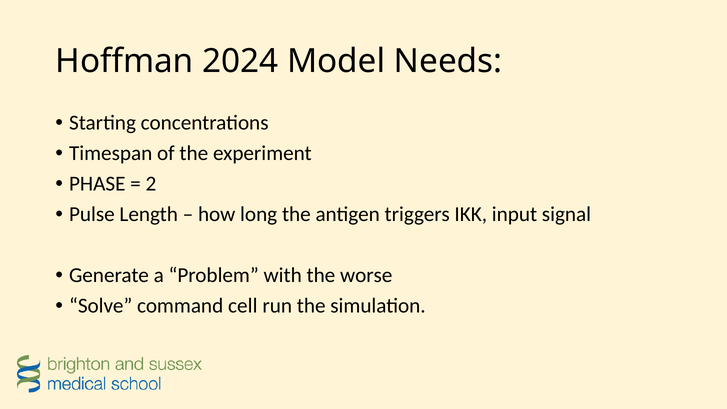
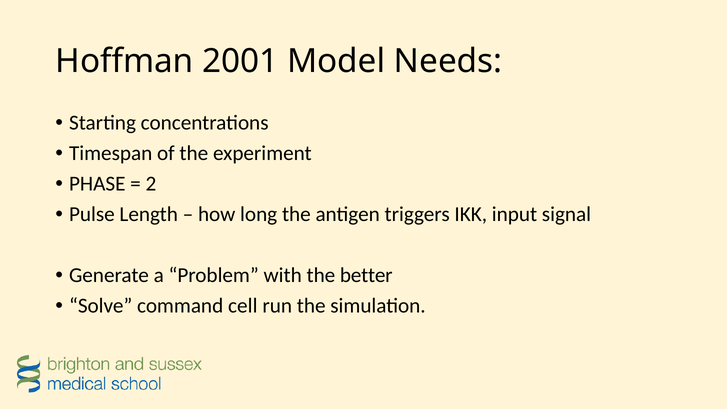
2024: 2024 -> 2001
worse: worse -> better
